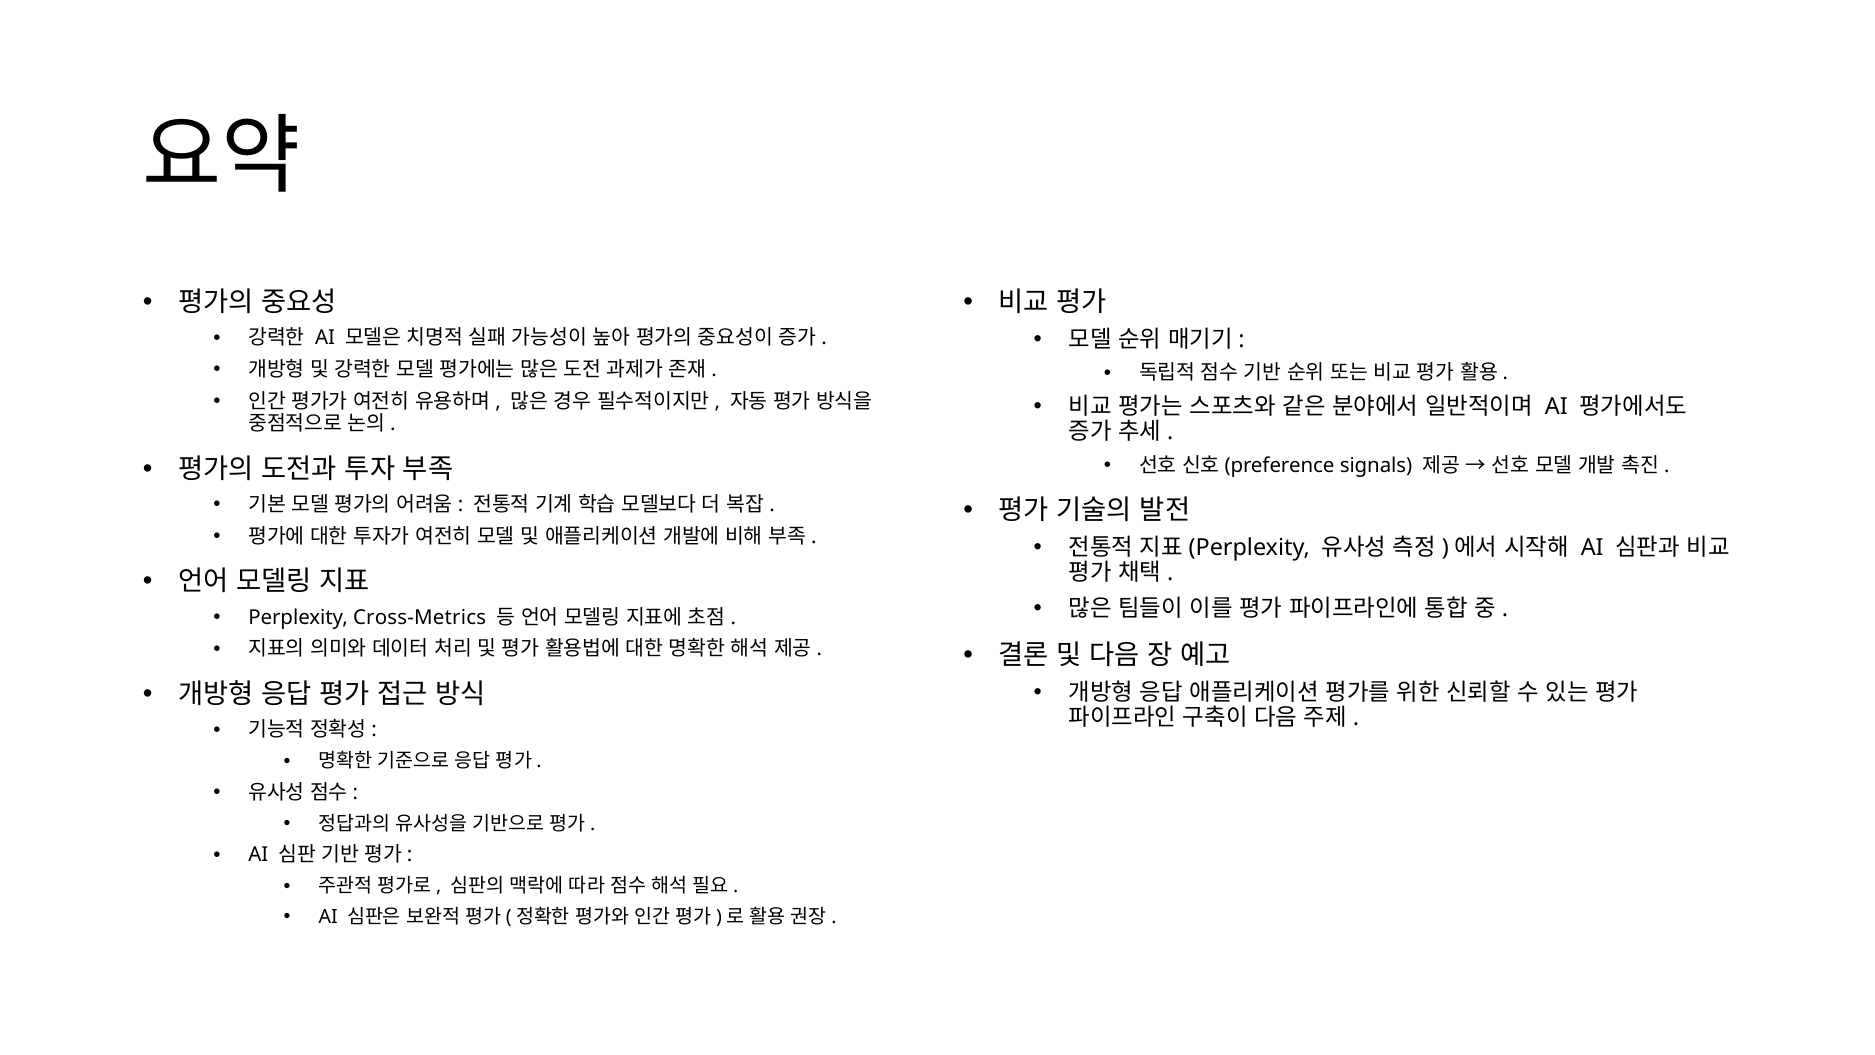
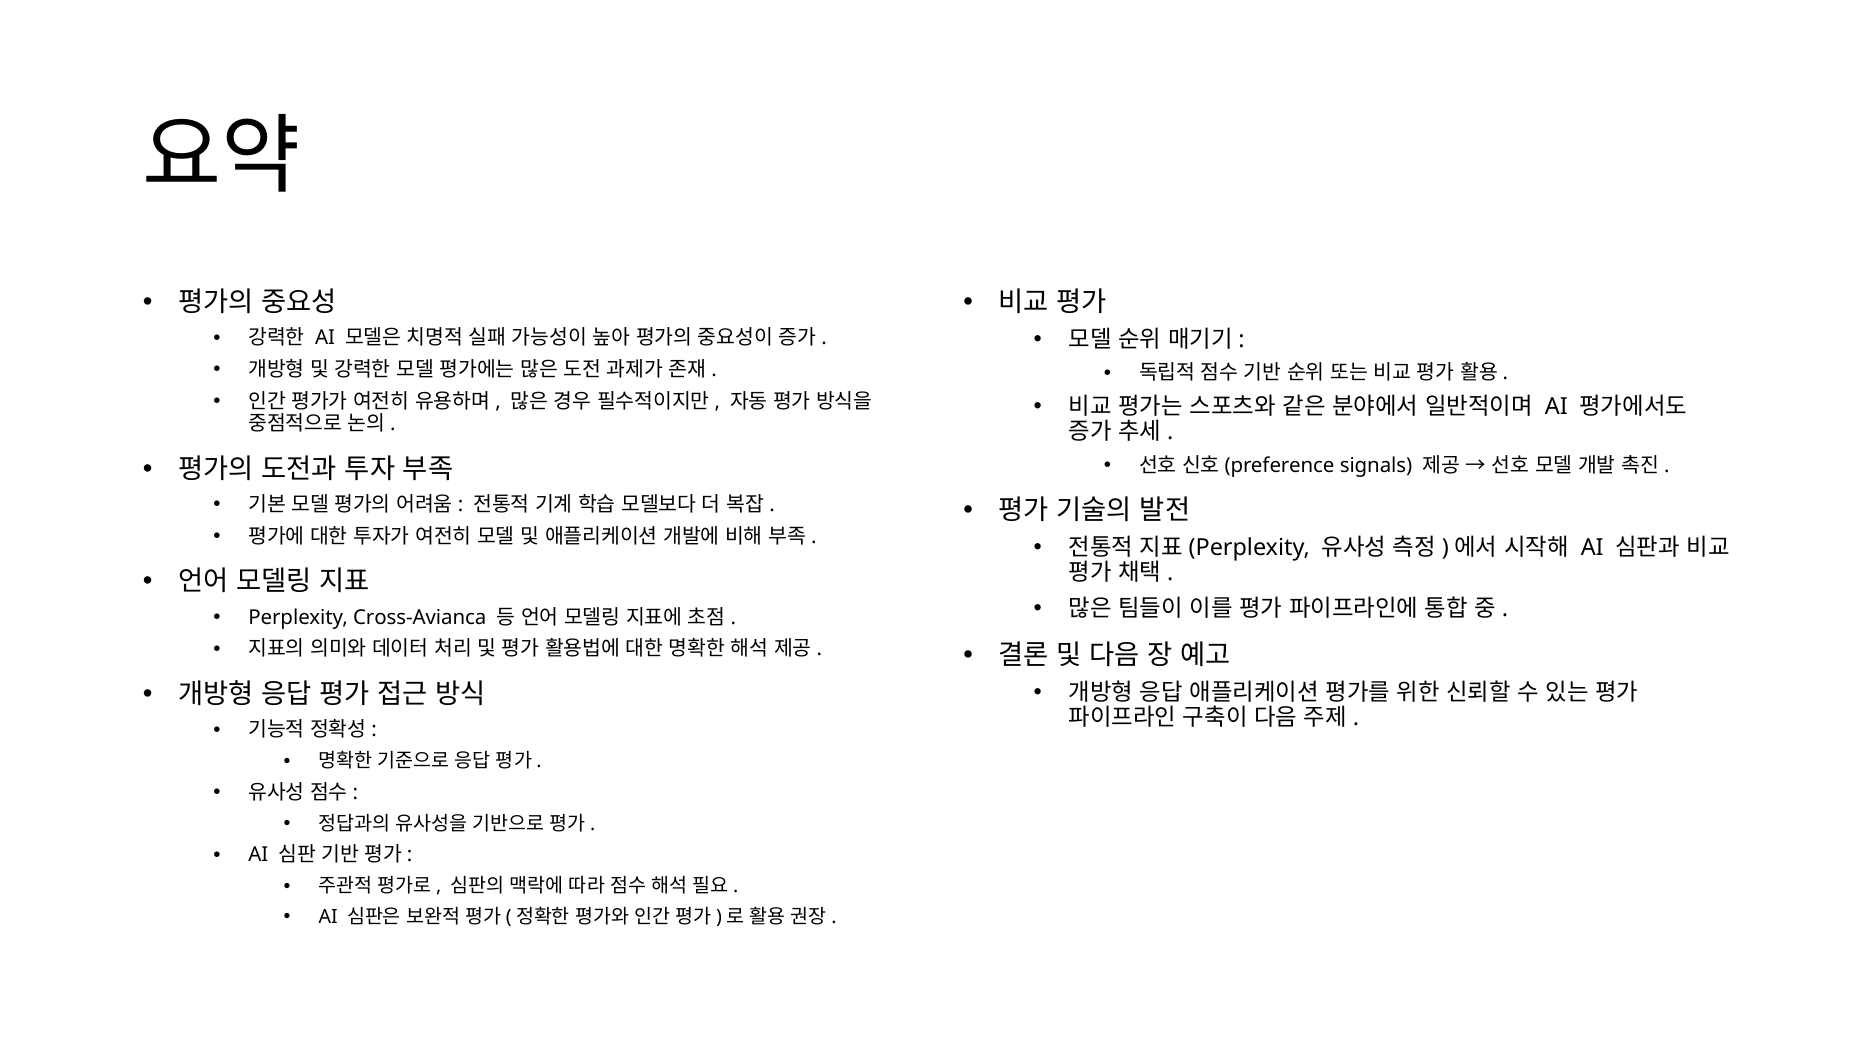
Cross-Metrics: Cross-Metrics -> Cross-Avianca
